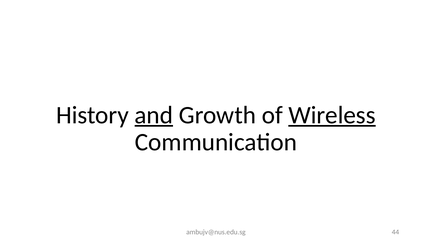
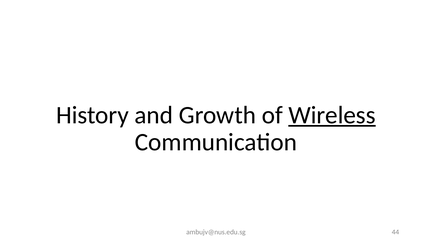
and underline: present -> none
